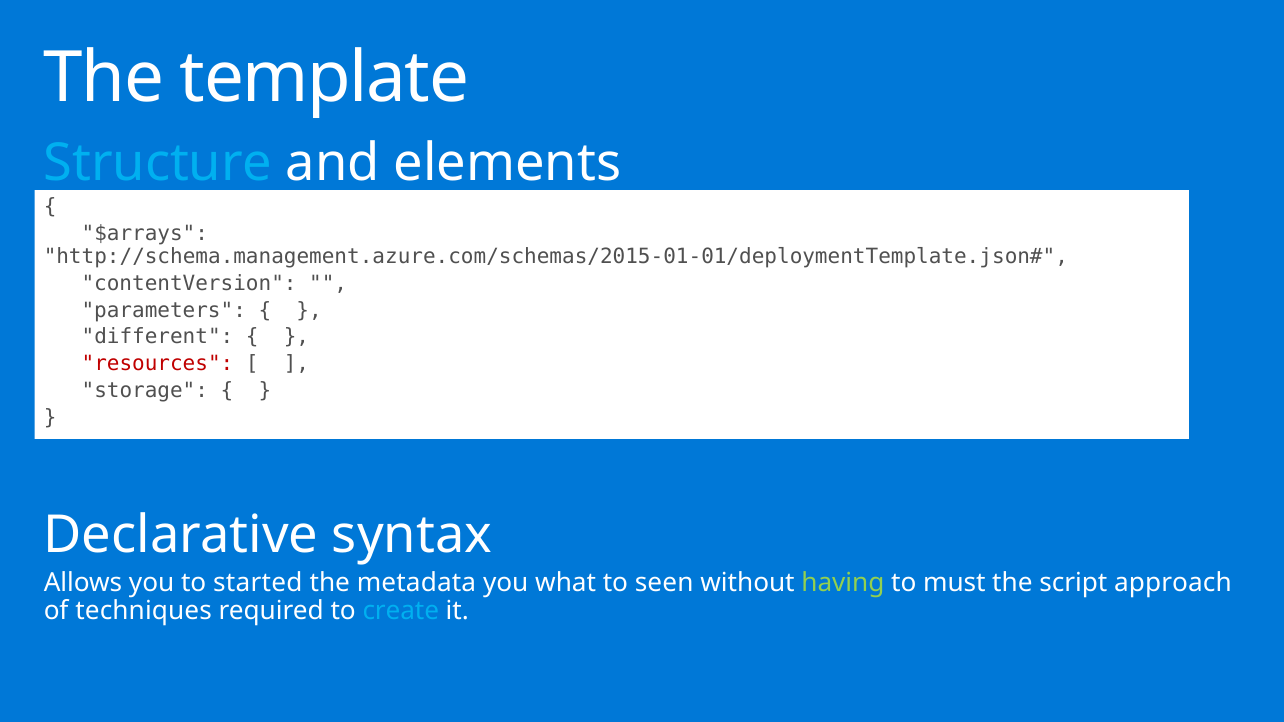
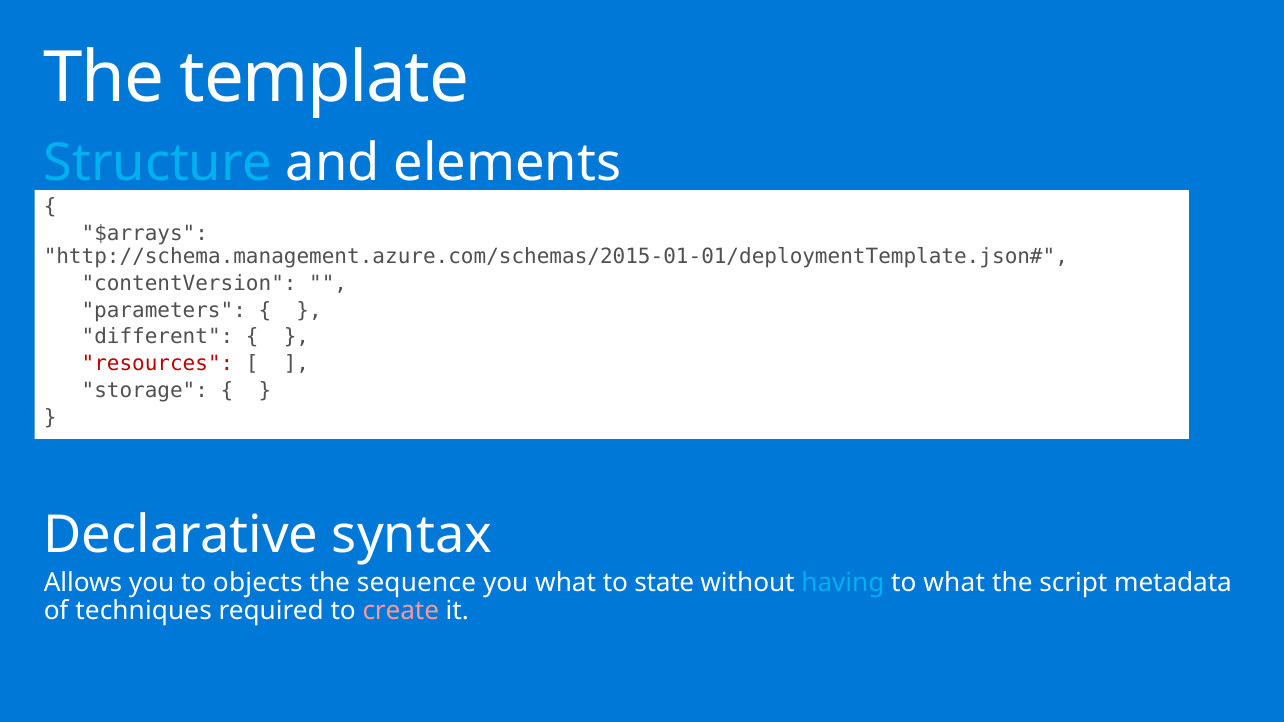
started: started -> objects
metadata: metadata -> sequence
seen: seen -> state
having colour: light green -> light blue
to must: must -> what
approach: approach -> metadata
create colour: light blue -> pink
